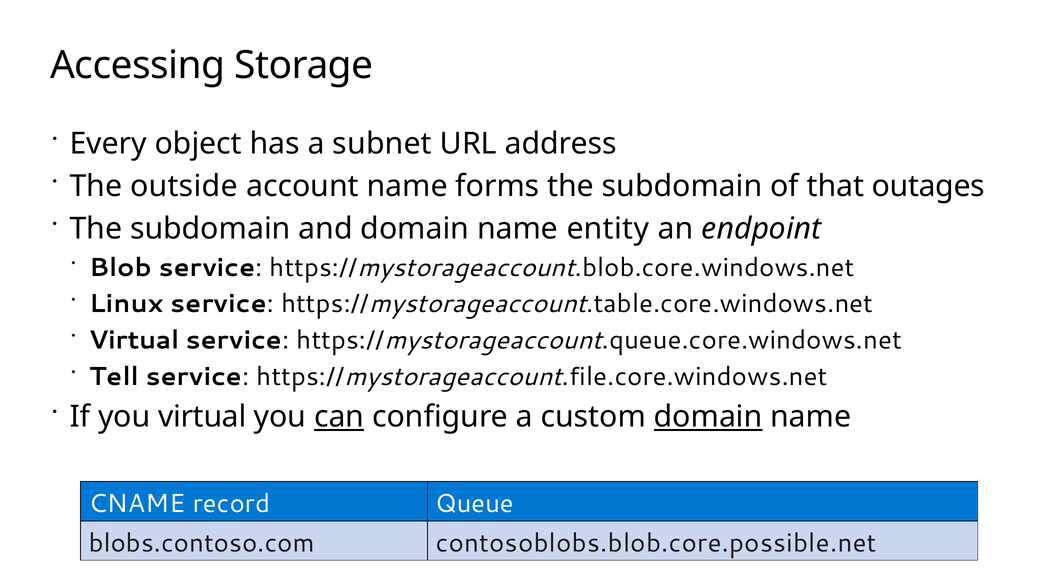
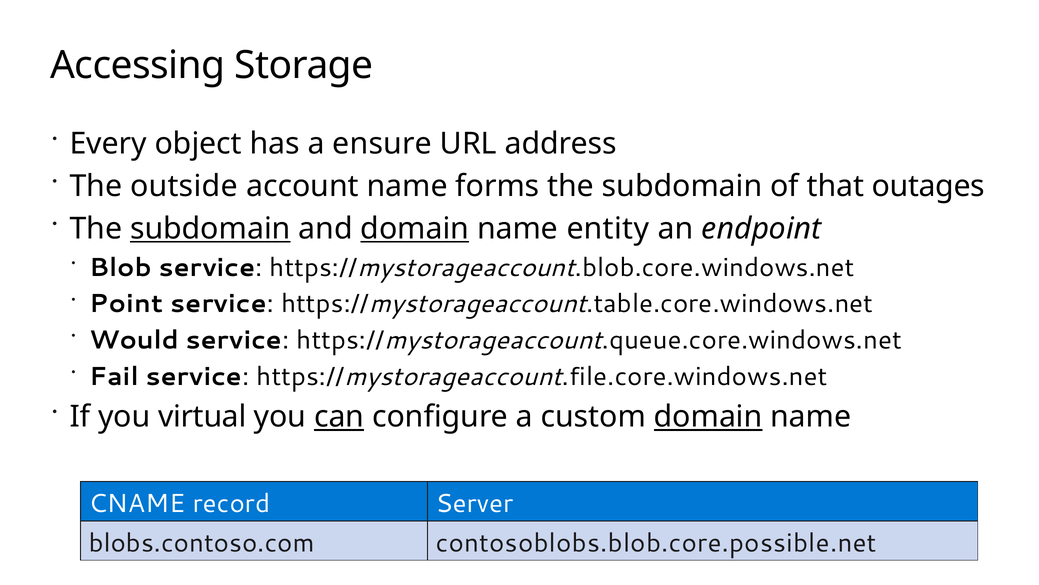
subnet: subnet -> ensure
subdomain at (210, 229) underline: none -> present
domain at (415, 229) underline: none -> present
Linux: Linux -> Point
Virtual at (134, 340): Virtual -> Would
Tell: Tell -> Fail
Queue: Queue -> Server
